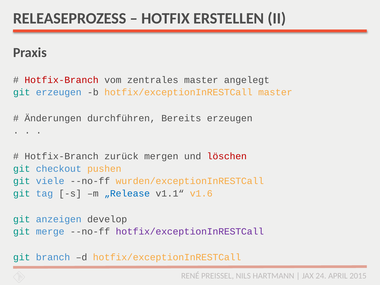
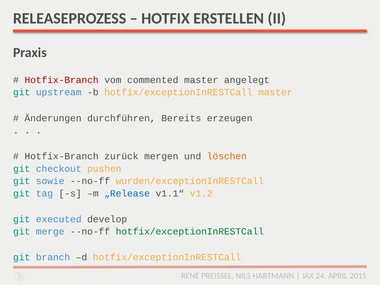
zentrales: zentrales -> commented
git erzeugen: erzeugen -> upstream
löschen colour: red -> orange
viele: viele -> sowie
v1.6: v1.6 -> v1.2
anzeigen: anzeigen -> executed
hotfix/exceptionInRESTCall at (190, 232) colour: purple -> green
